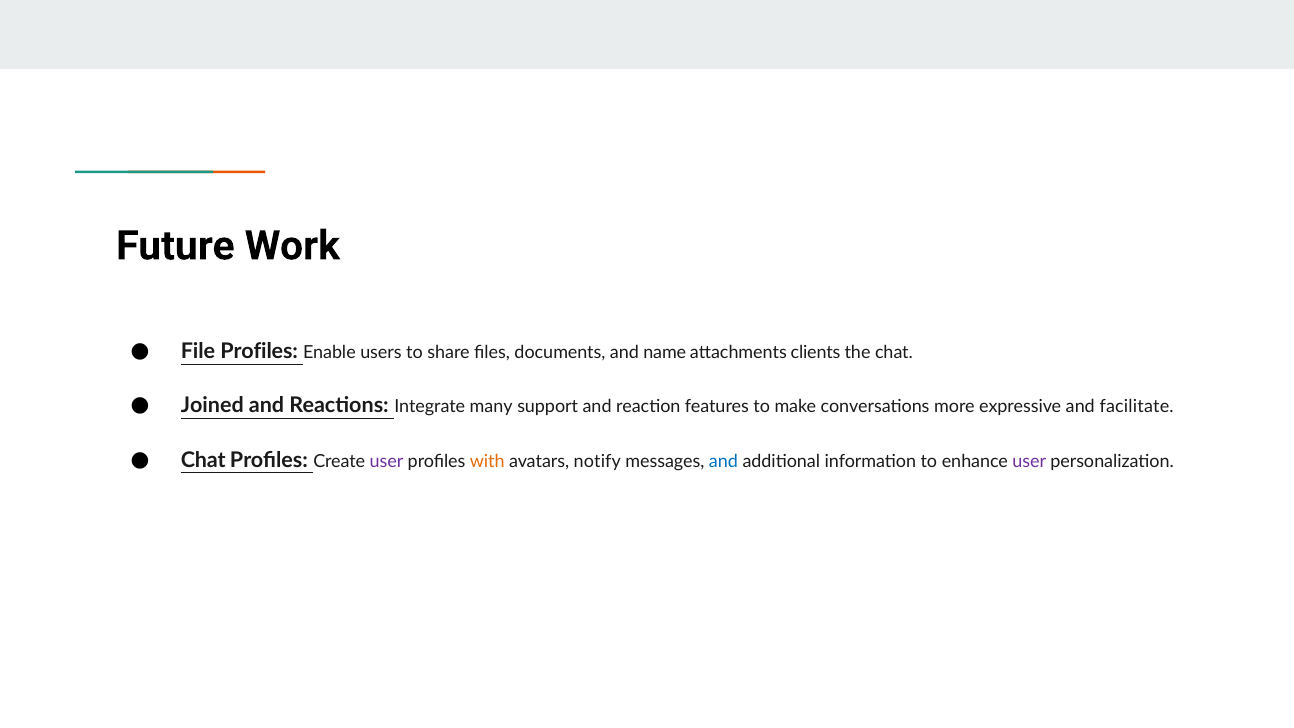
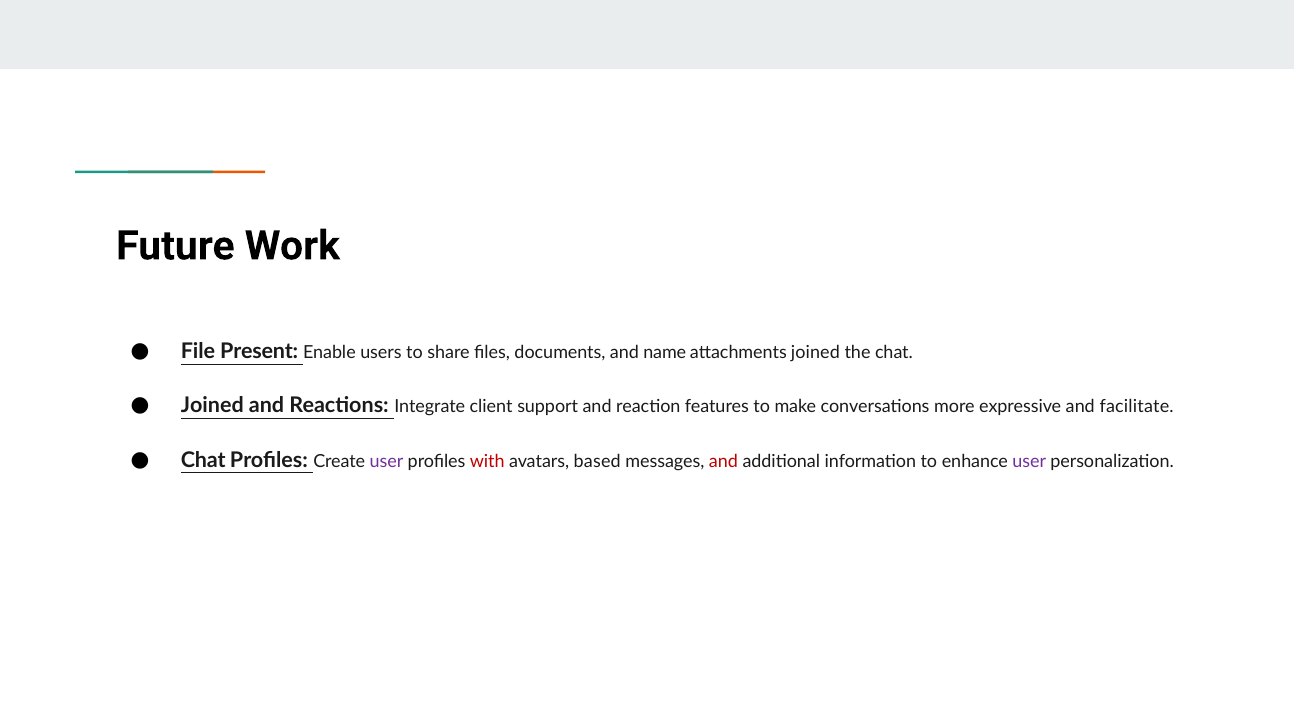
File Profiles: Profiles -> Present
attachments clients: clients -> joined
many: many -> client
with colour: orange -> red
notify: notify -> based
and at (723, 461) colour: blue -> red
